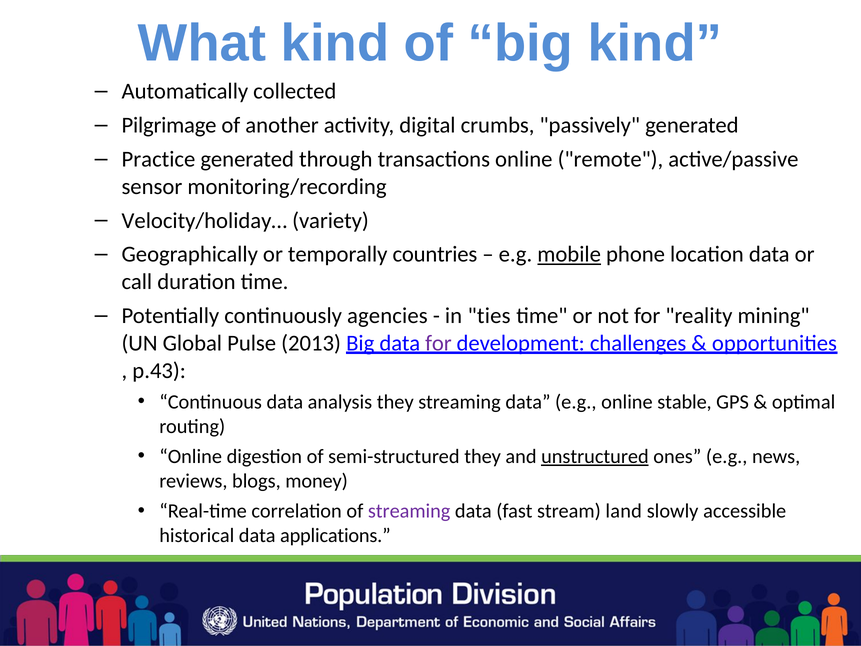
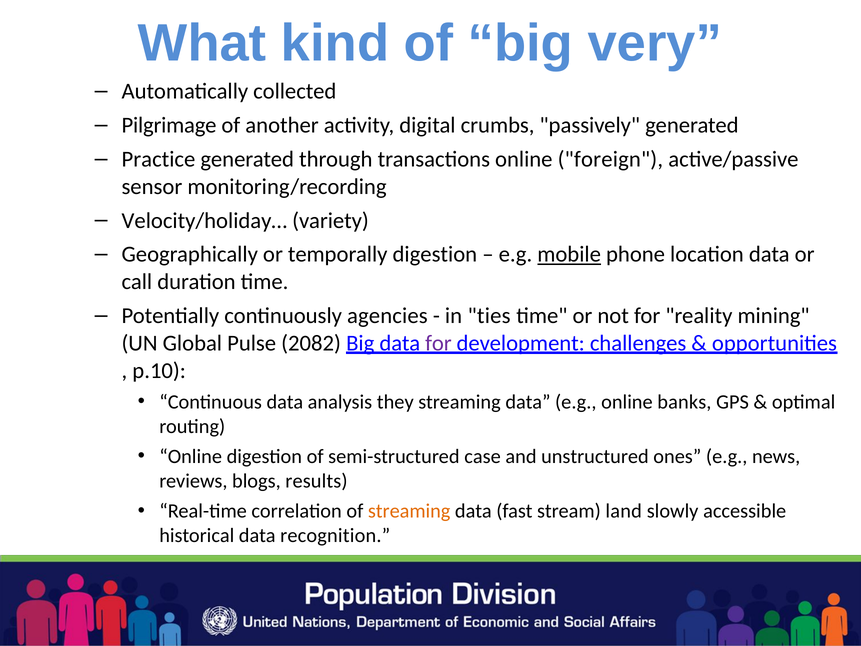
big kind: kind -> very
remote: remote -> foreign
temporally countries: countries -> digestion
2013: 2013 -> 2082
p.43: p.43 -> p.10
stable: stable -> banks
semi-structured they: they -> case
unstructured underline: present -> none
money: money -> results
streaming at (409, 511) colour: purple -> orange
applications: applications -> recognition
